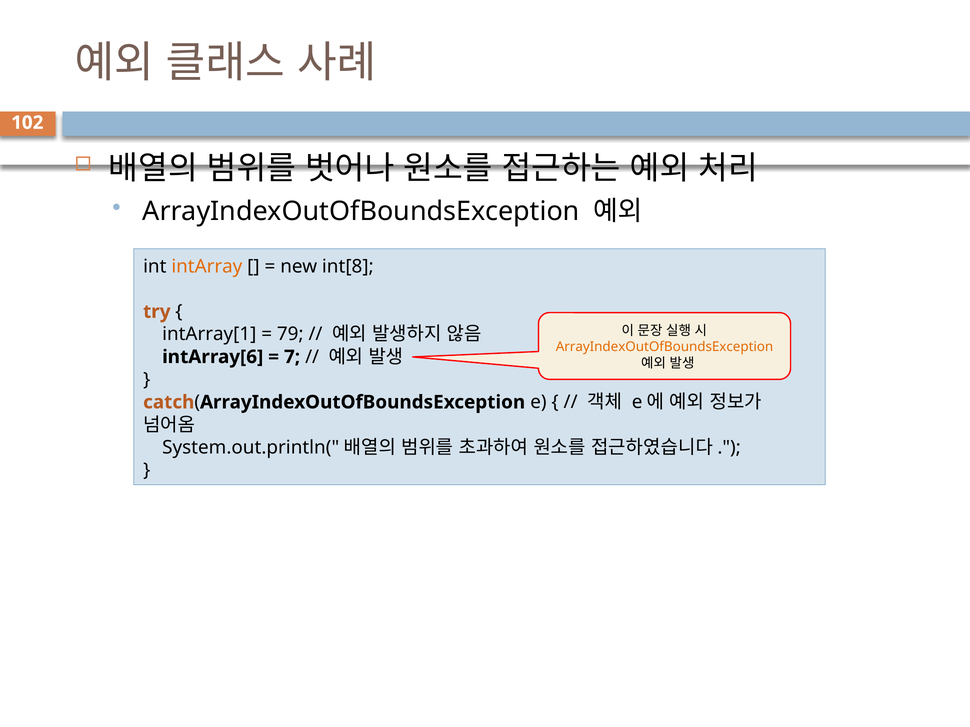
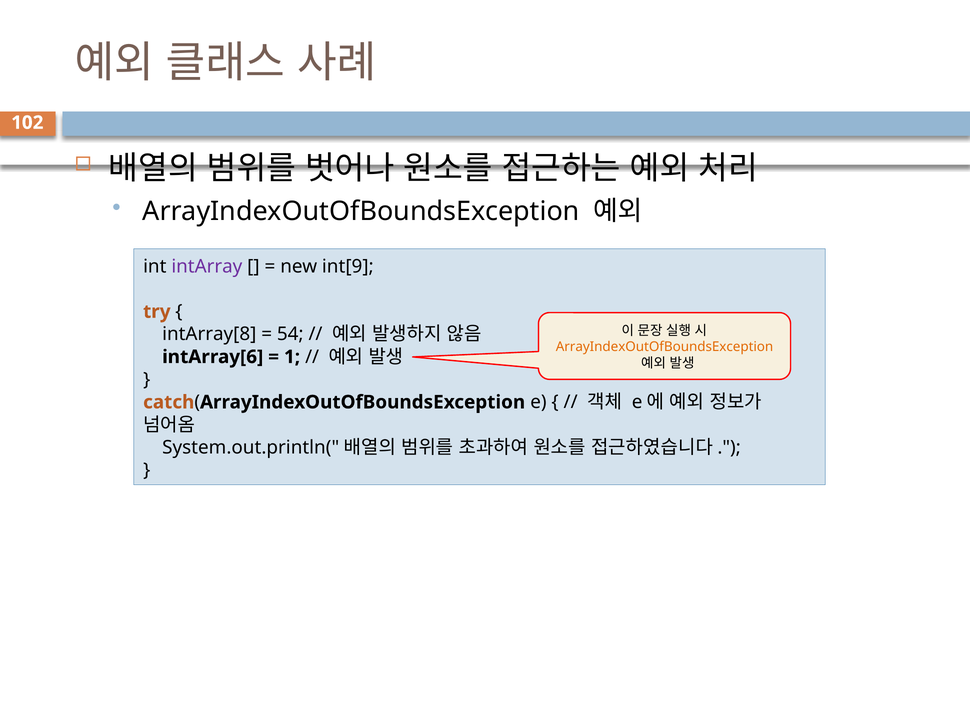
intArray colour: orange -> purple
int[8: int[8 -> int[9
intArray[1: intArray[1 -> intArray[8
79: 79 -> 54
7: 7 -> 1
